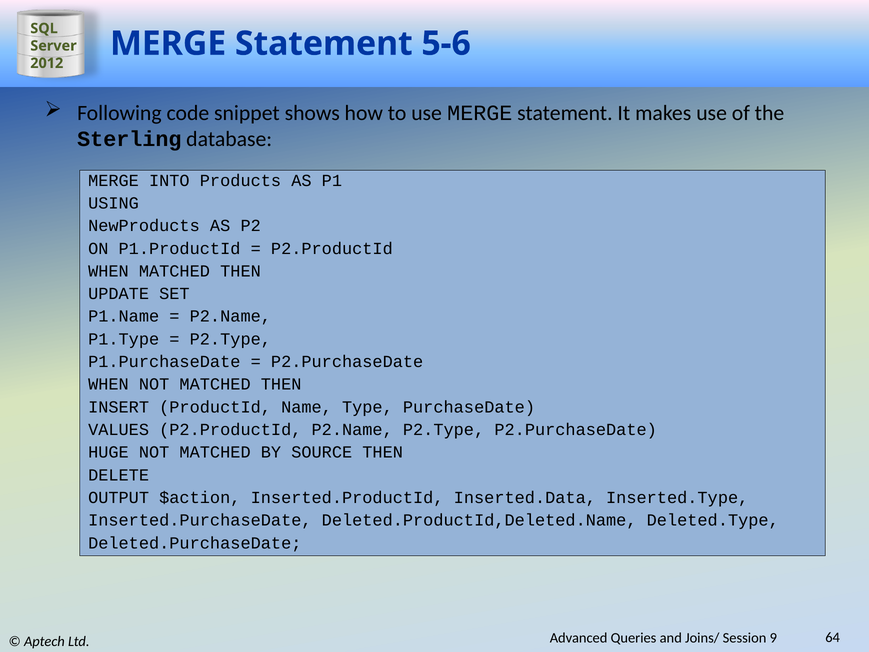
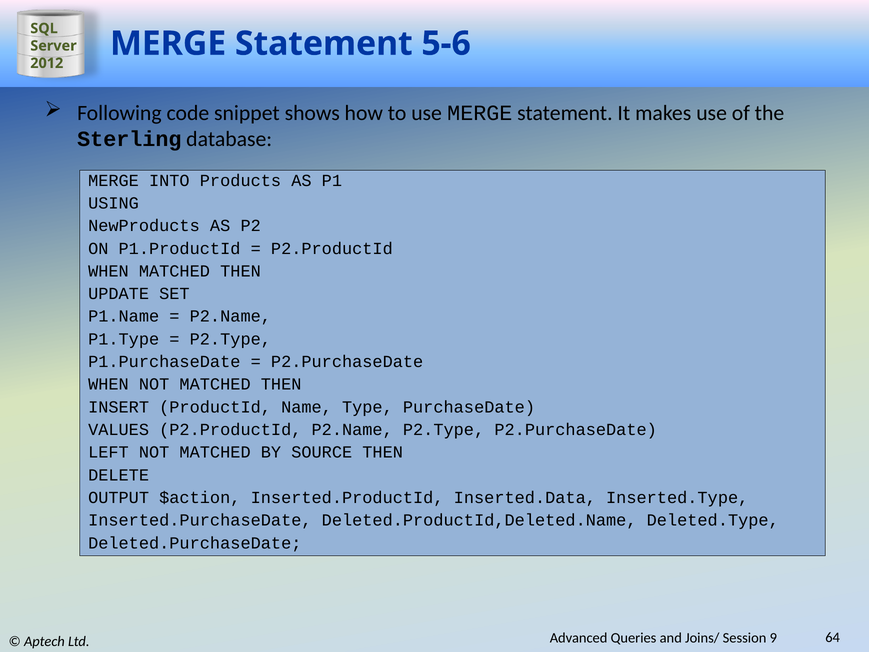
HUGE: HUGE -> LEFT
